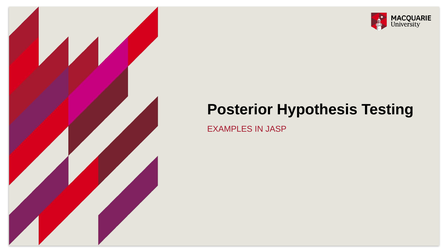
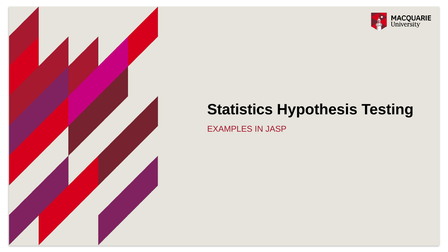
Posterior: Posterior -> Statistics
